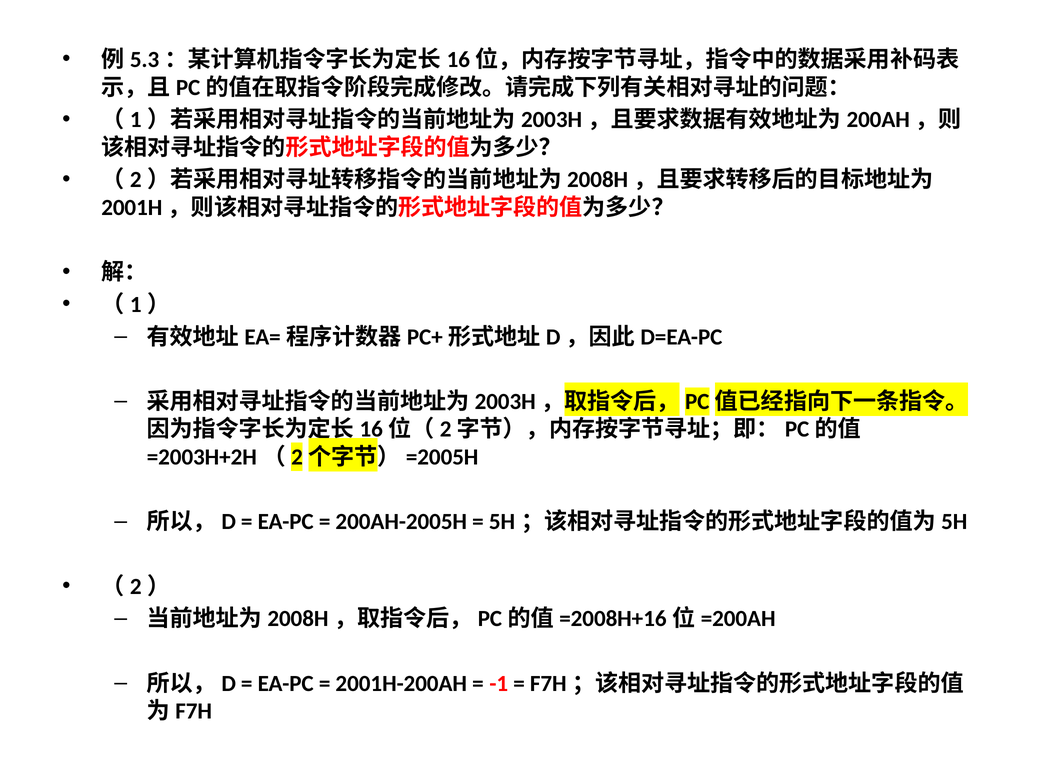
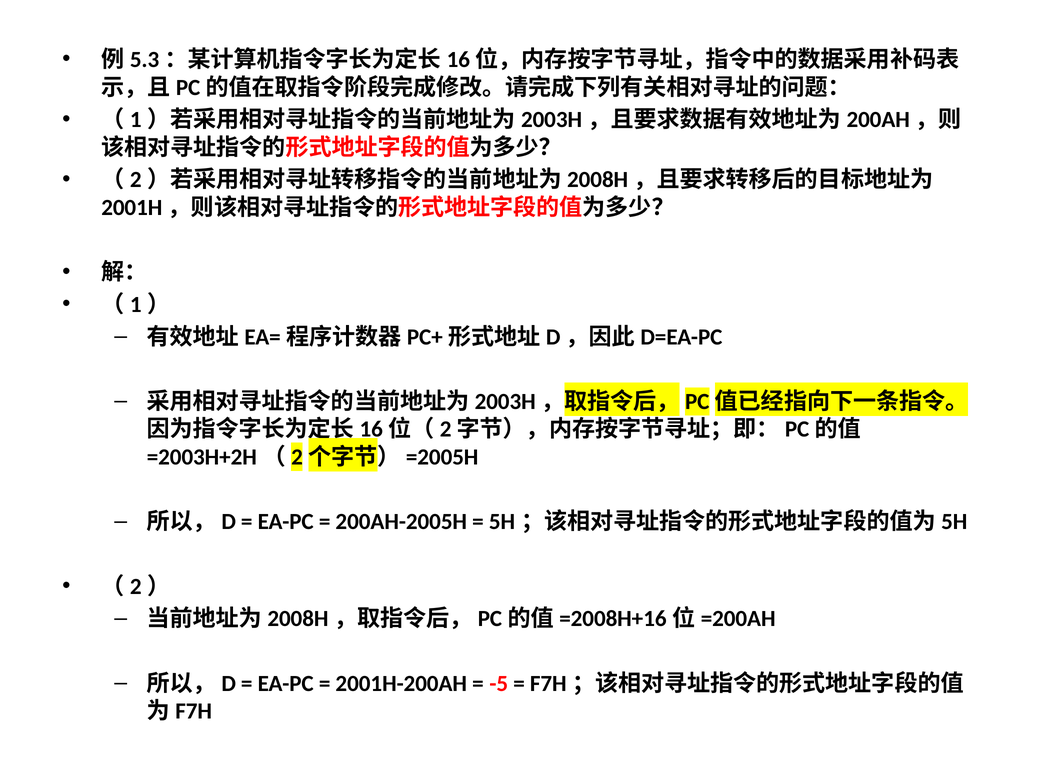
-1: -1 -> -5
